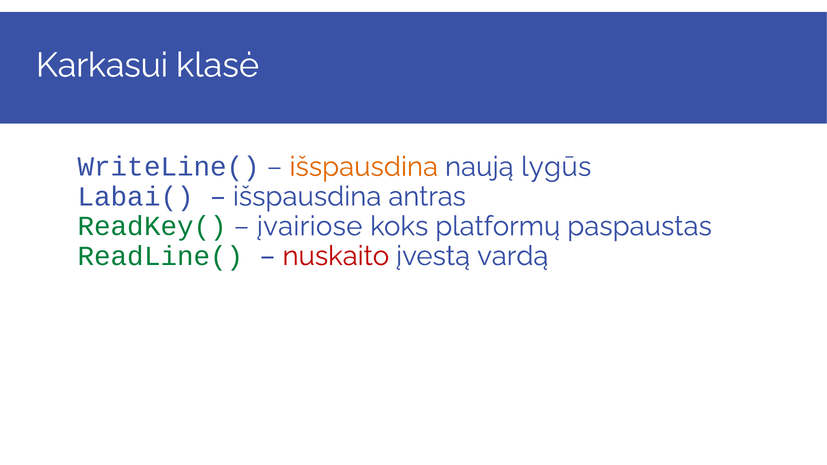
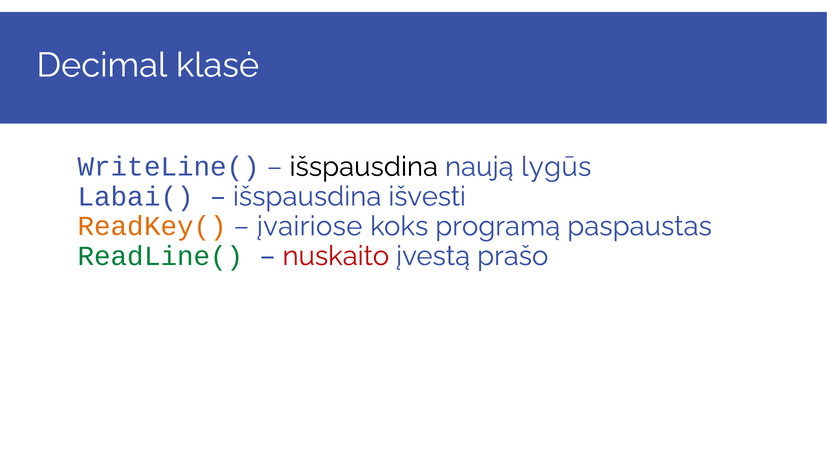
Karkasui: Karkasui -> Decimal
išspausdina at (364, 167) colour: orange -> black
antras: antras -> išvesti
ReadKey( colour: green -> orange
platformų: platformų -> programą
vardą: vardą -> prašo
